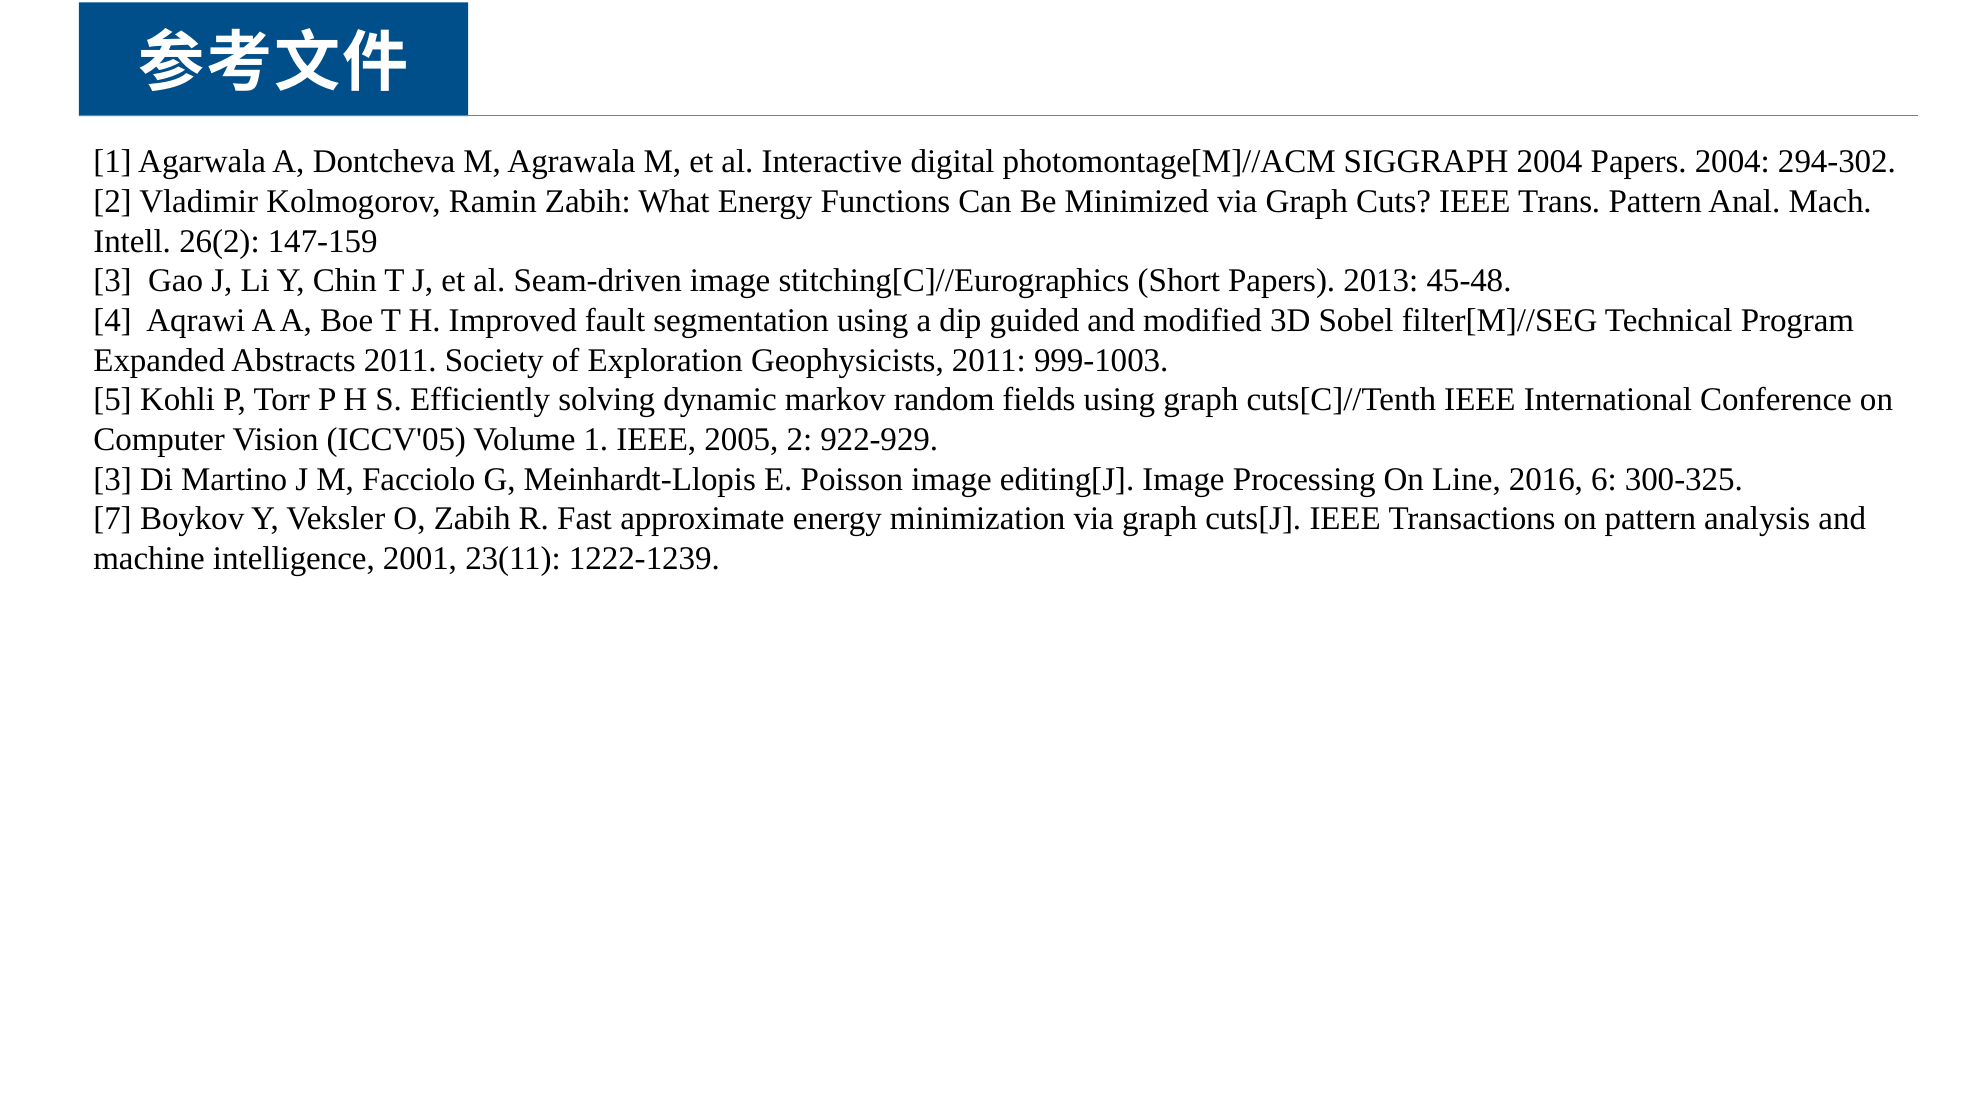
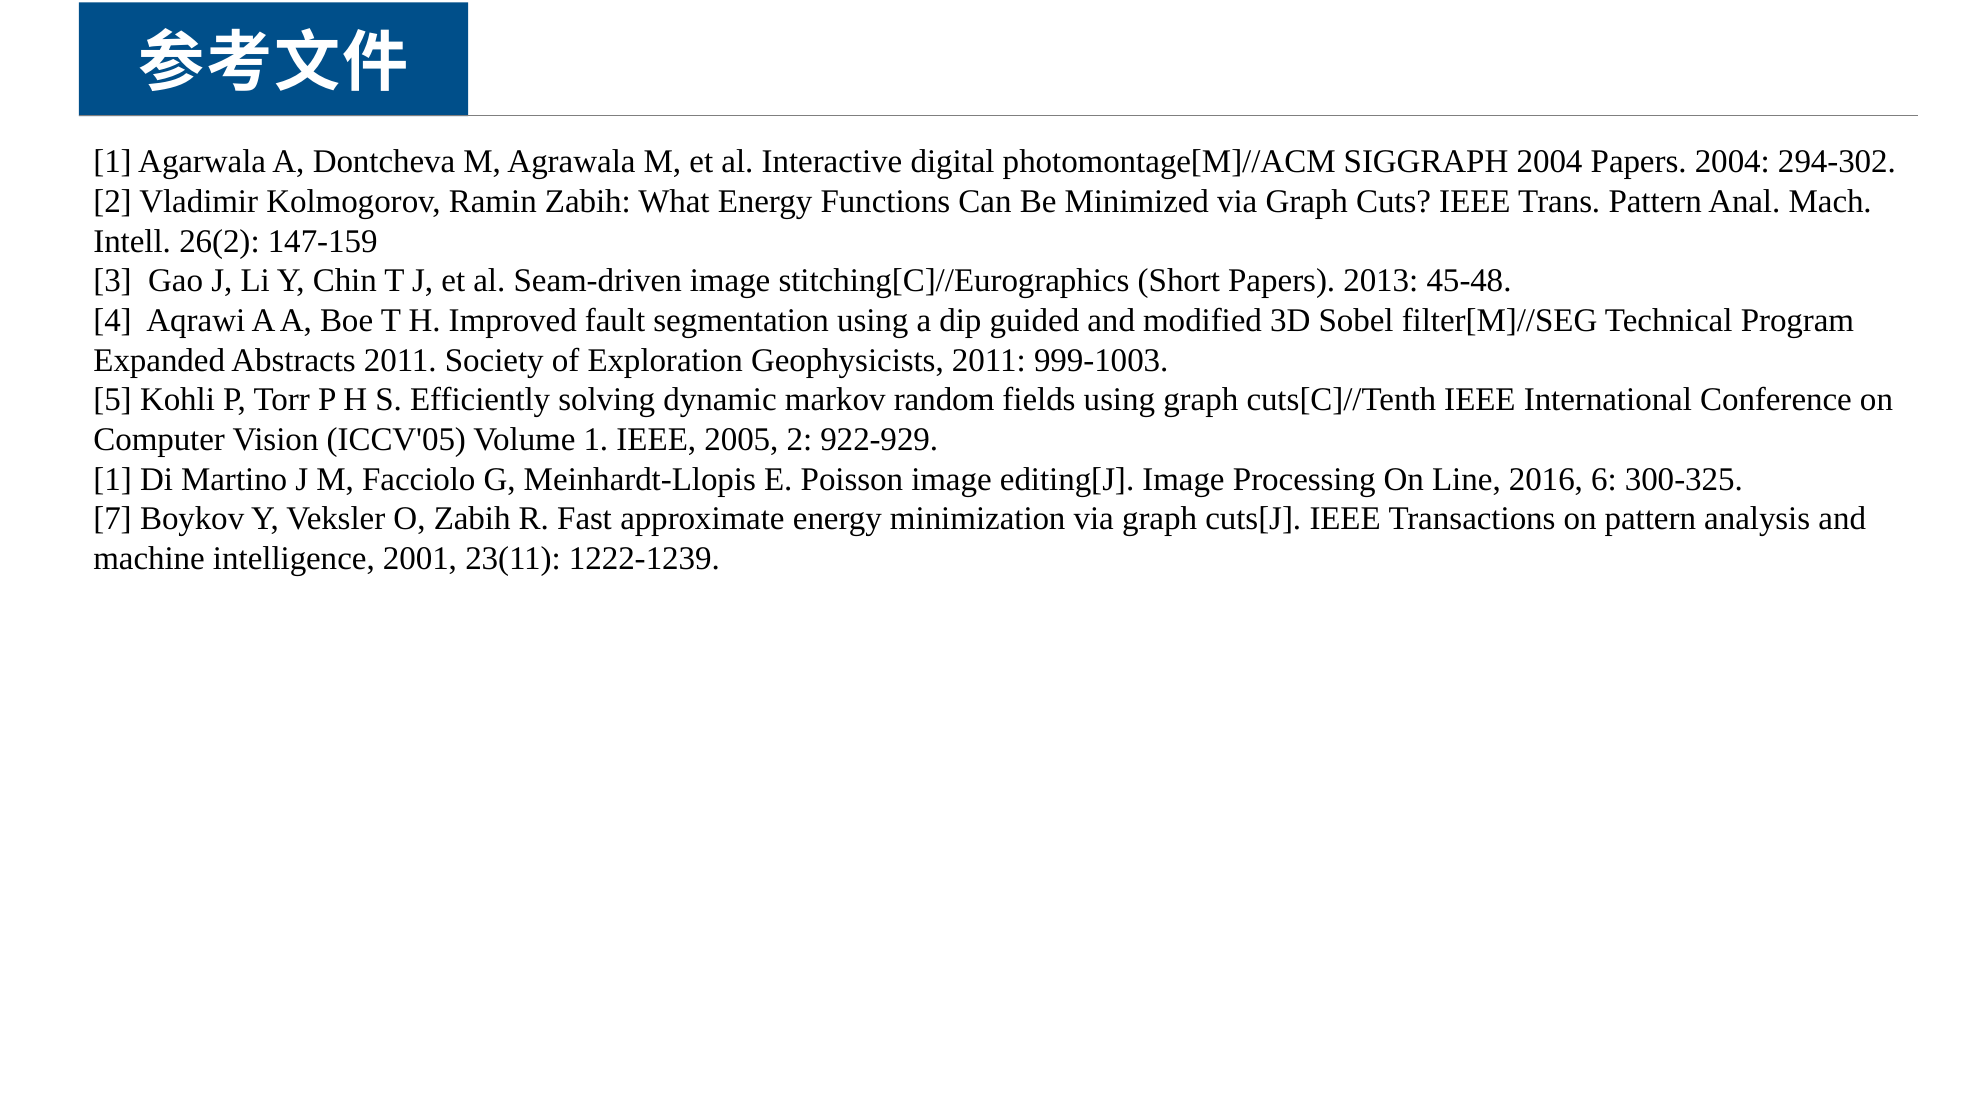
3 at (113, 479): 3 -> 1
